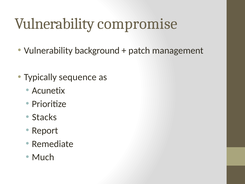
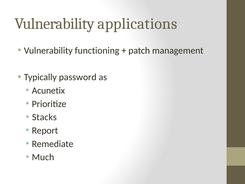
compromise: compromise -> applications
background: background -> functioning
sequence: sequence -> password
